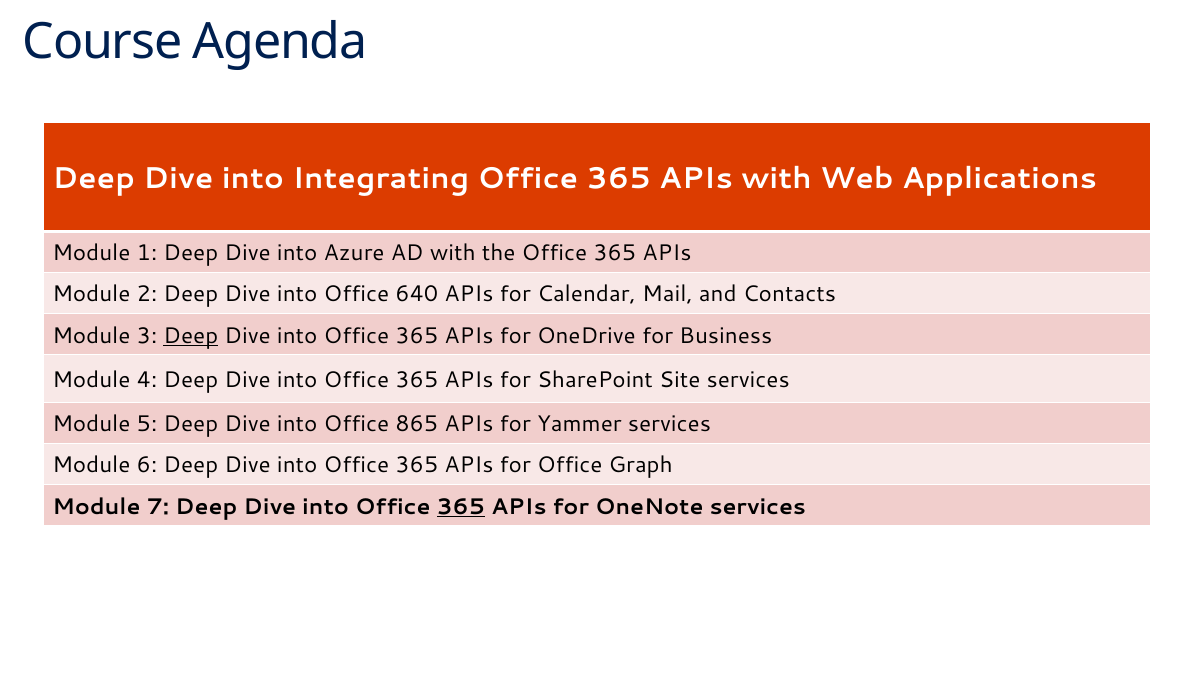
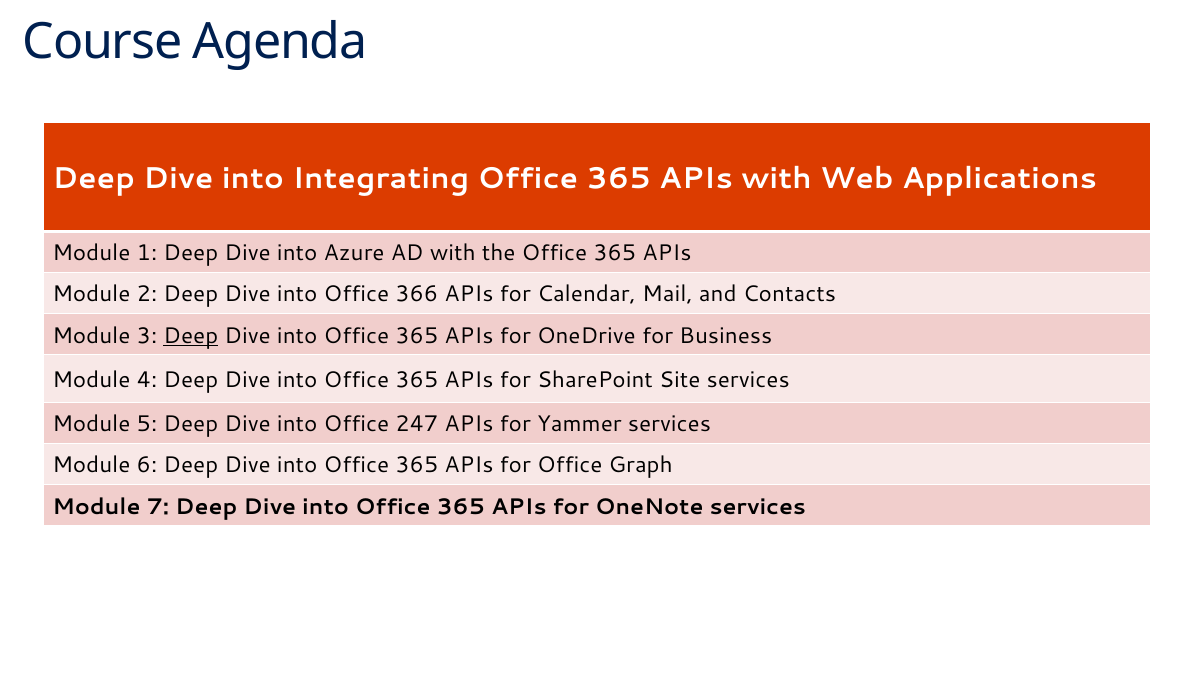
640: 640 -> 366
865: 865 -> 247
365 at (461, 507) underline: present -> none
